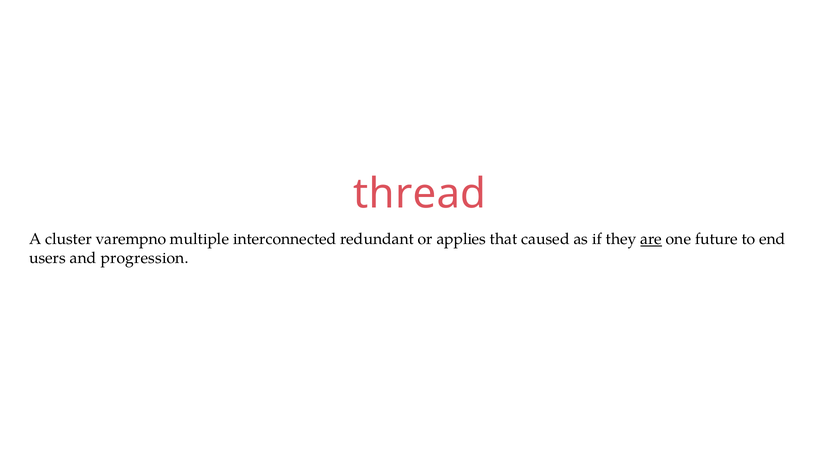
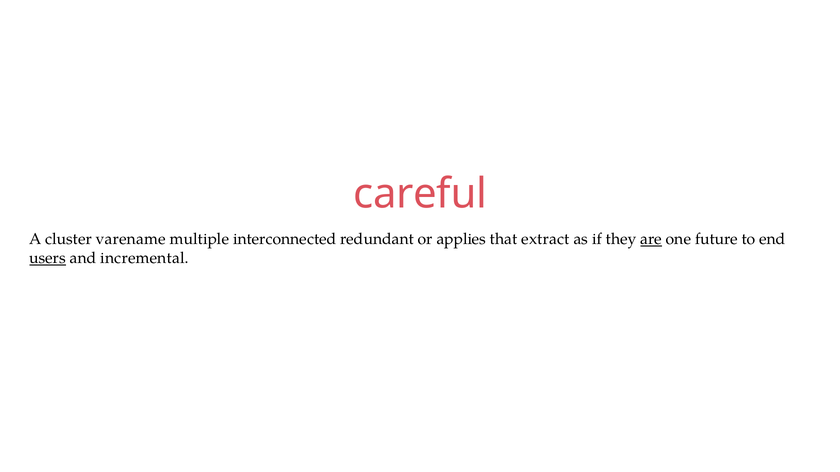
thread: thread -> careful
varempno: varempno -> varename
caused: caused -> extract
users underline: none -> present
progression: progression -> incremental
